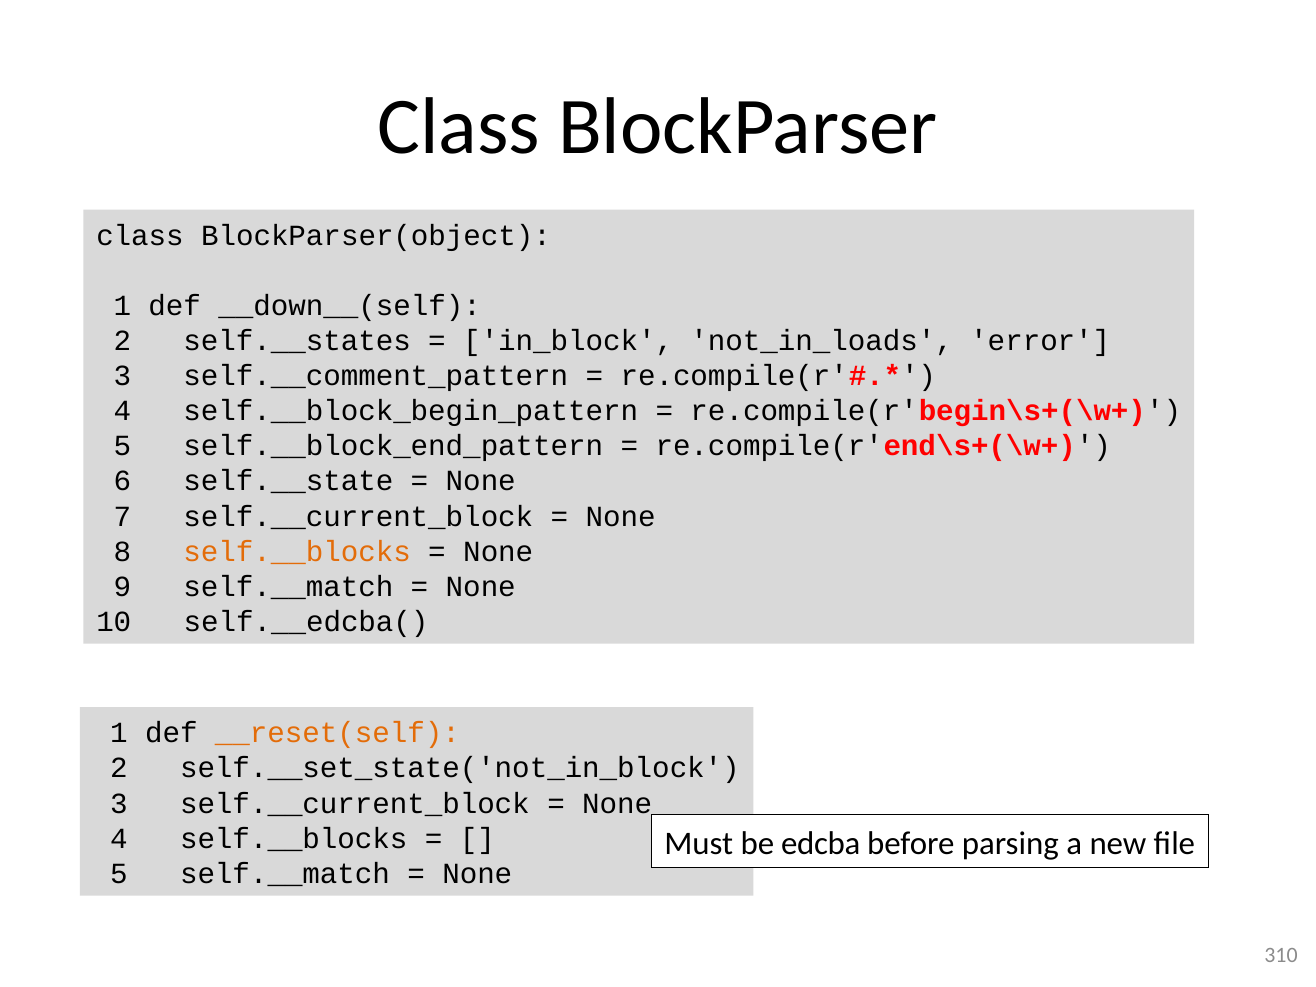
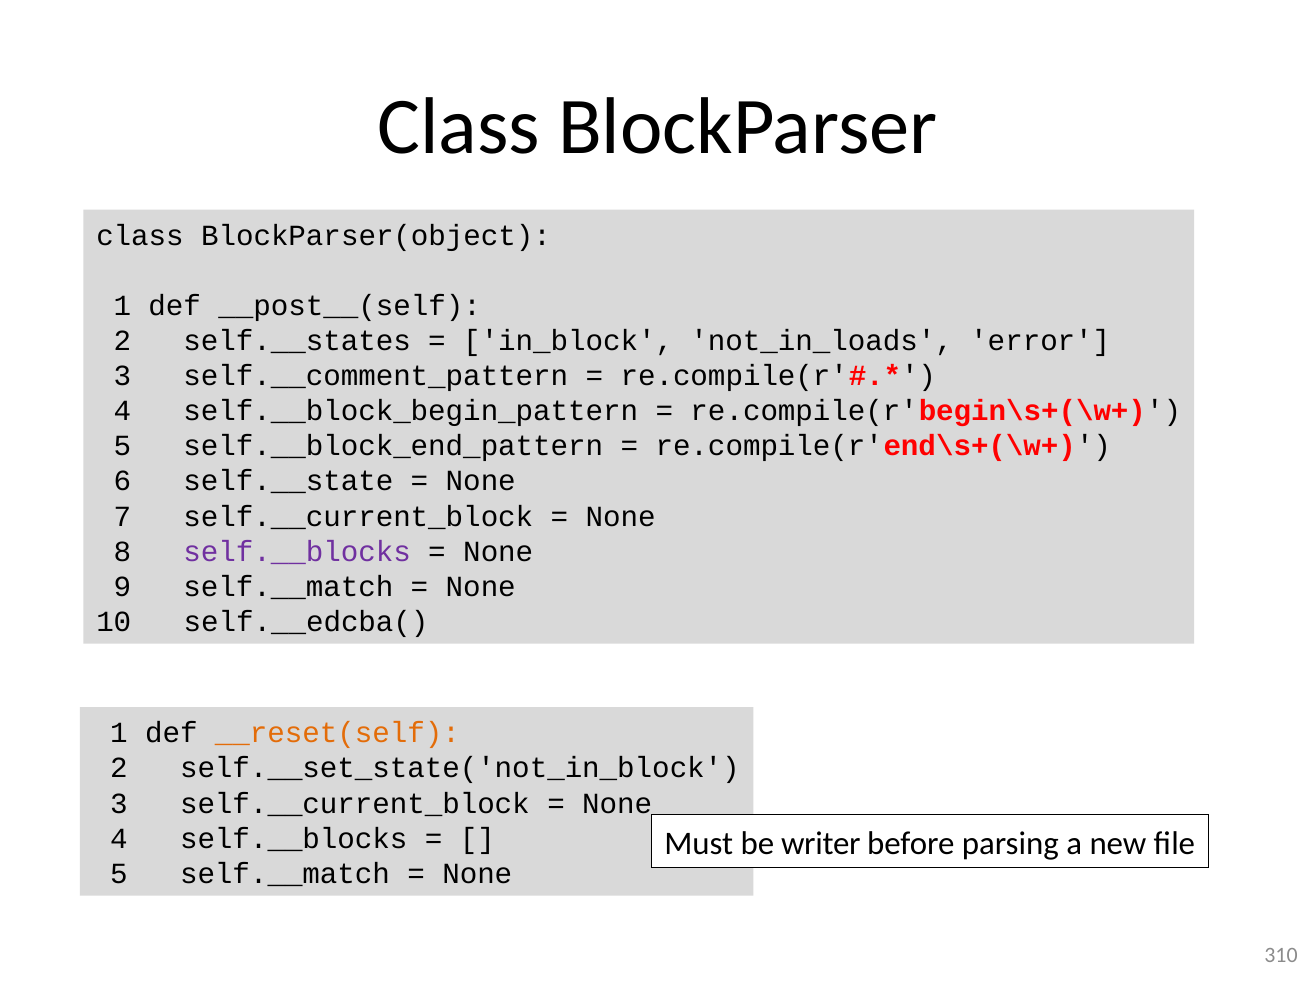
__down__(self: __down__(self -> __post__(self
self.__blocks at (297, 551) colour: orange -> purple
edcba: edcba -> writer
